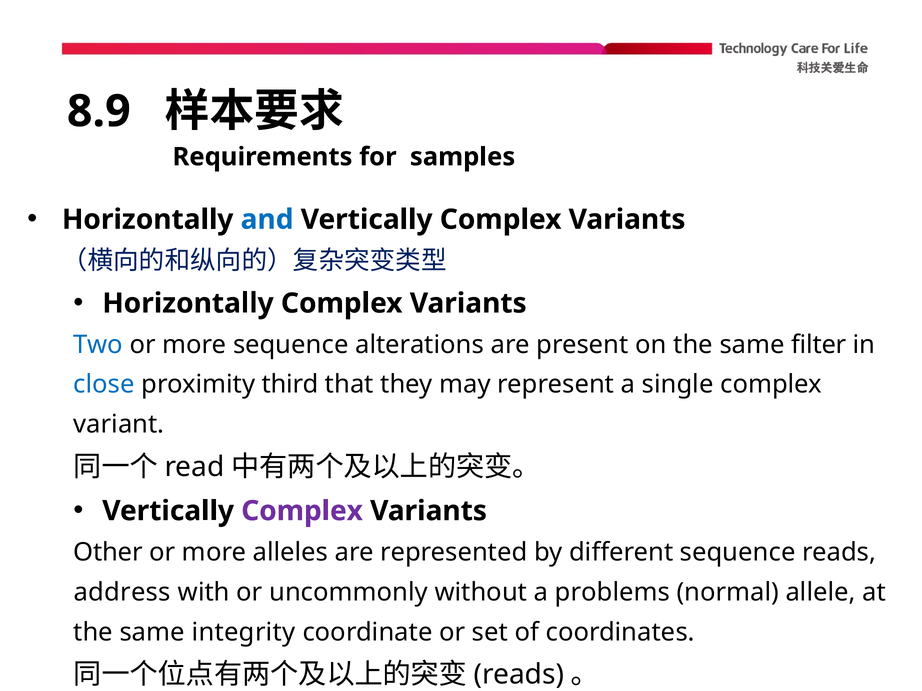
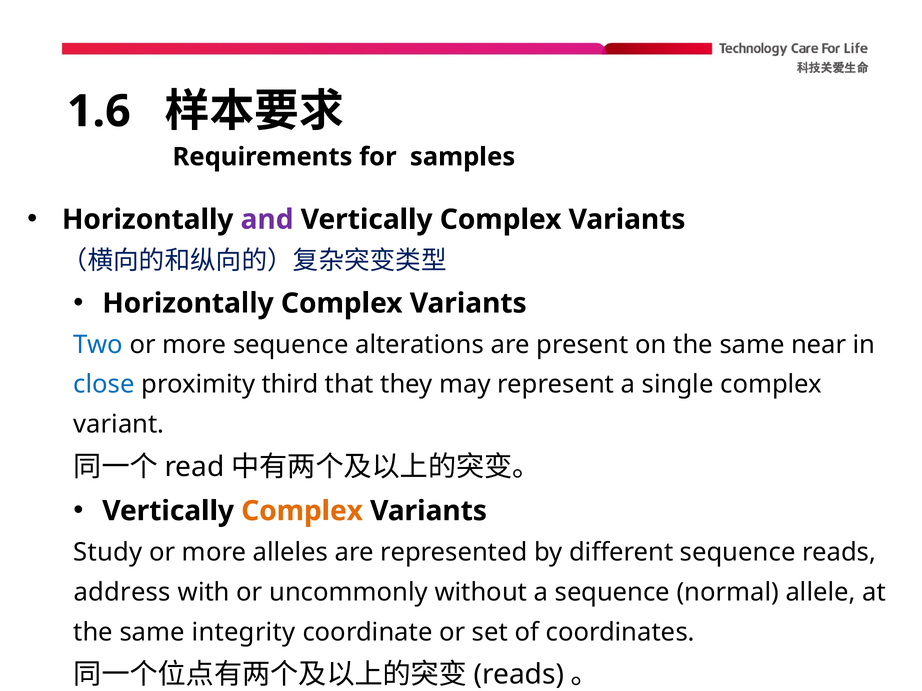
8.9: 8.9 -> 1.6
and colour: blue -> purple
filter: filter -> near
Complex at (302, 511) colour: purple -> orange
Other: Other -> Study
a problems: problems -> sequence
